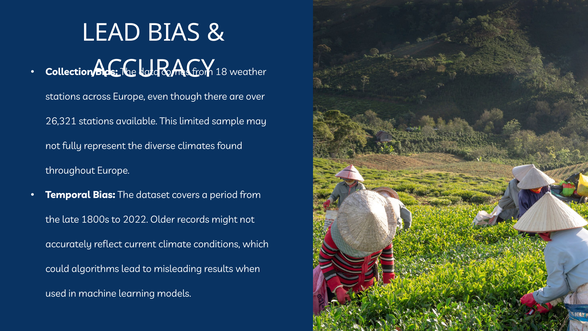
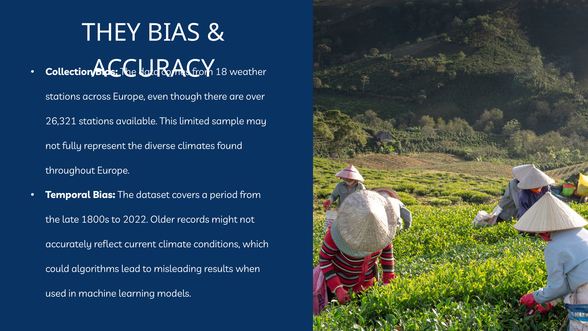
LEAD at (111, 33): LEAD -> THEY
